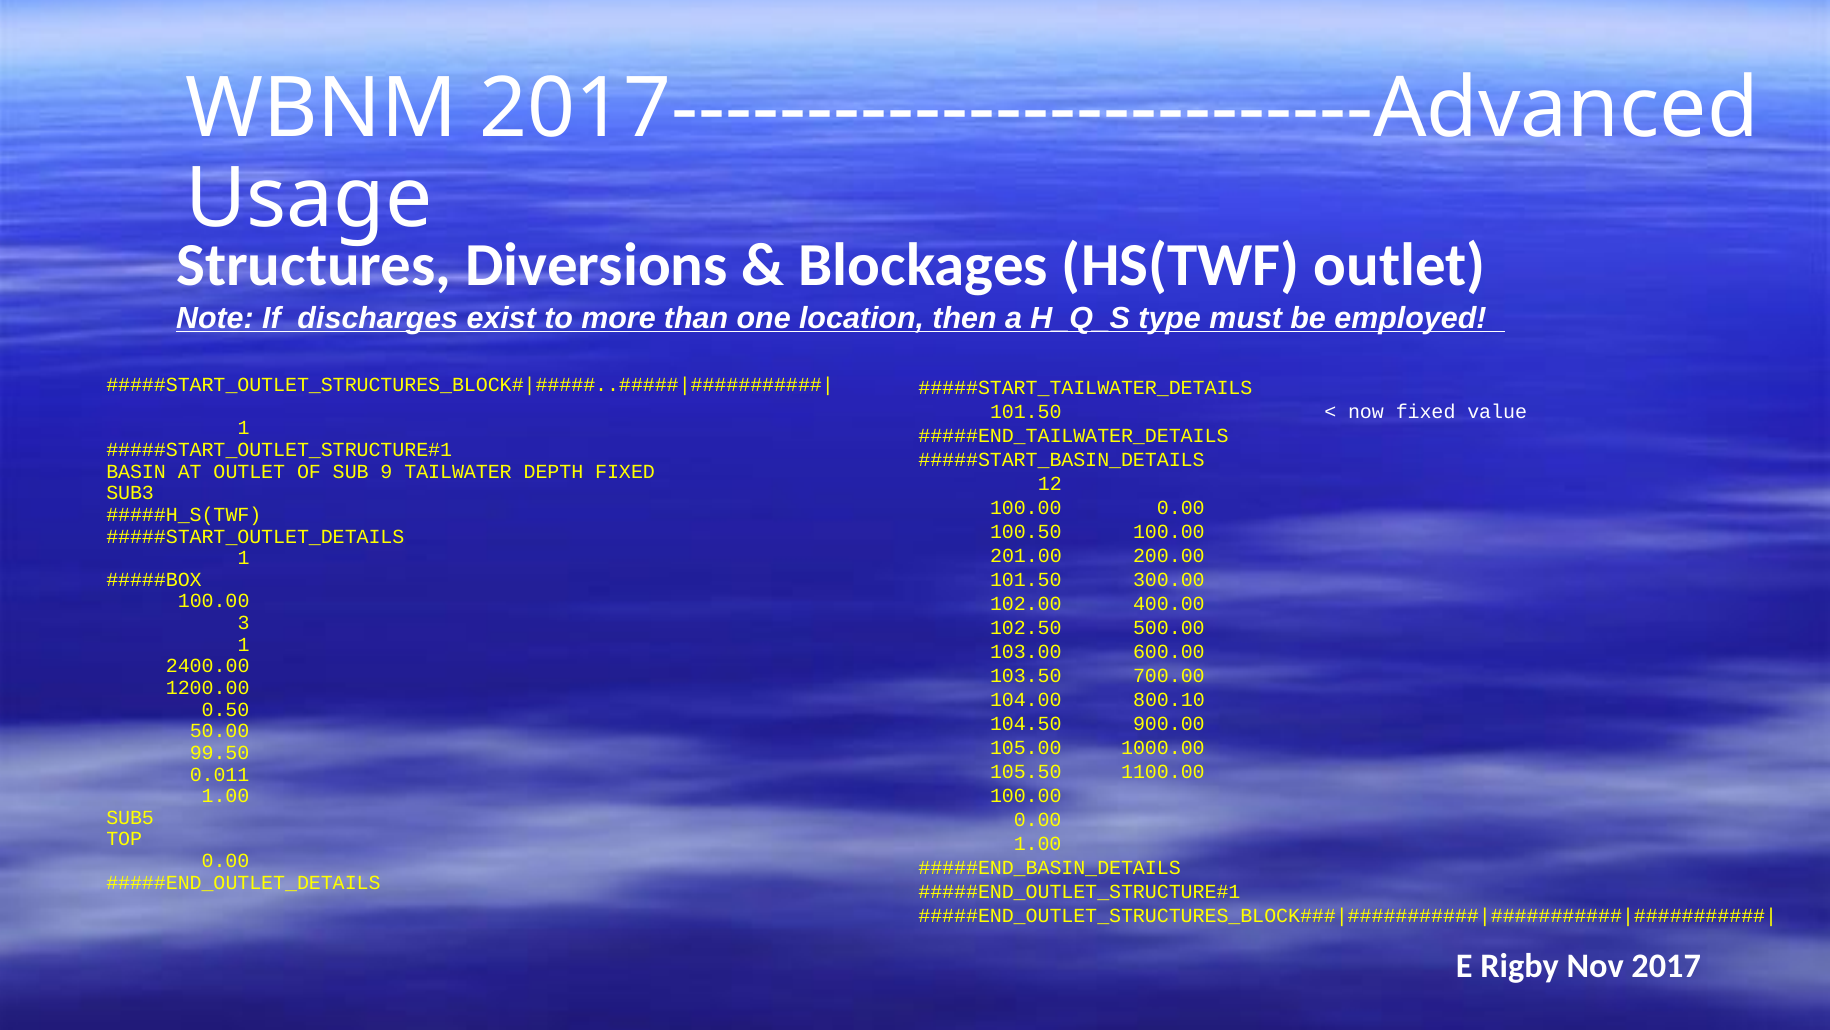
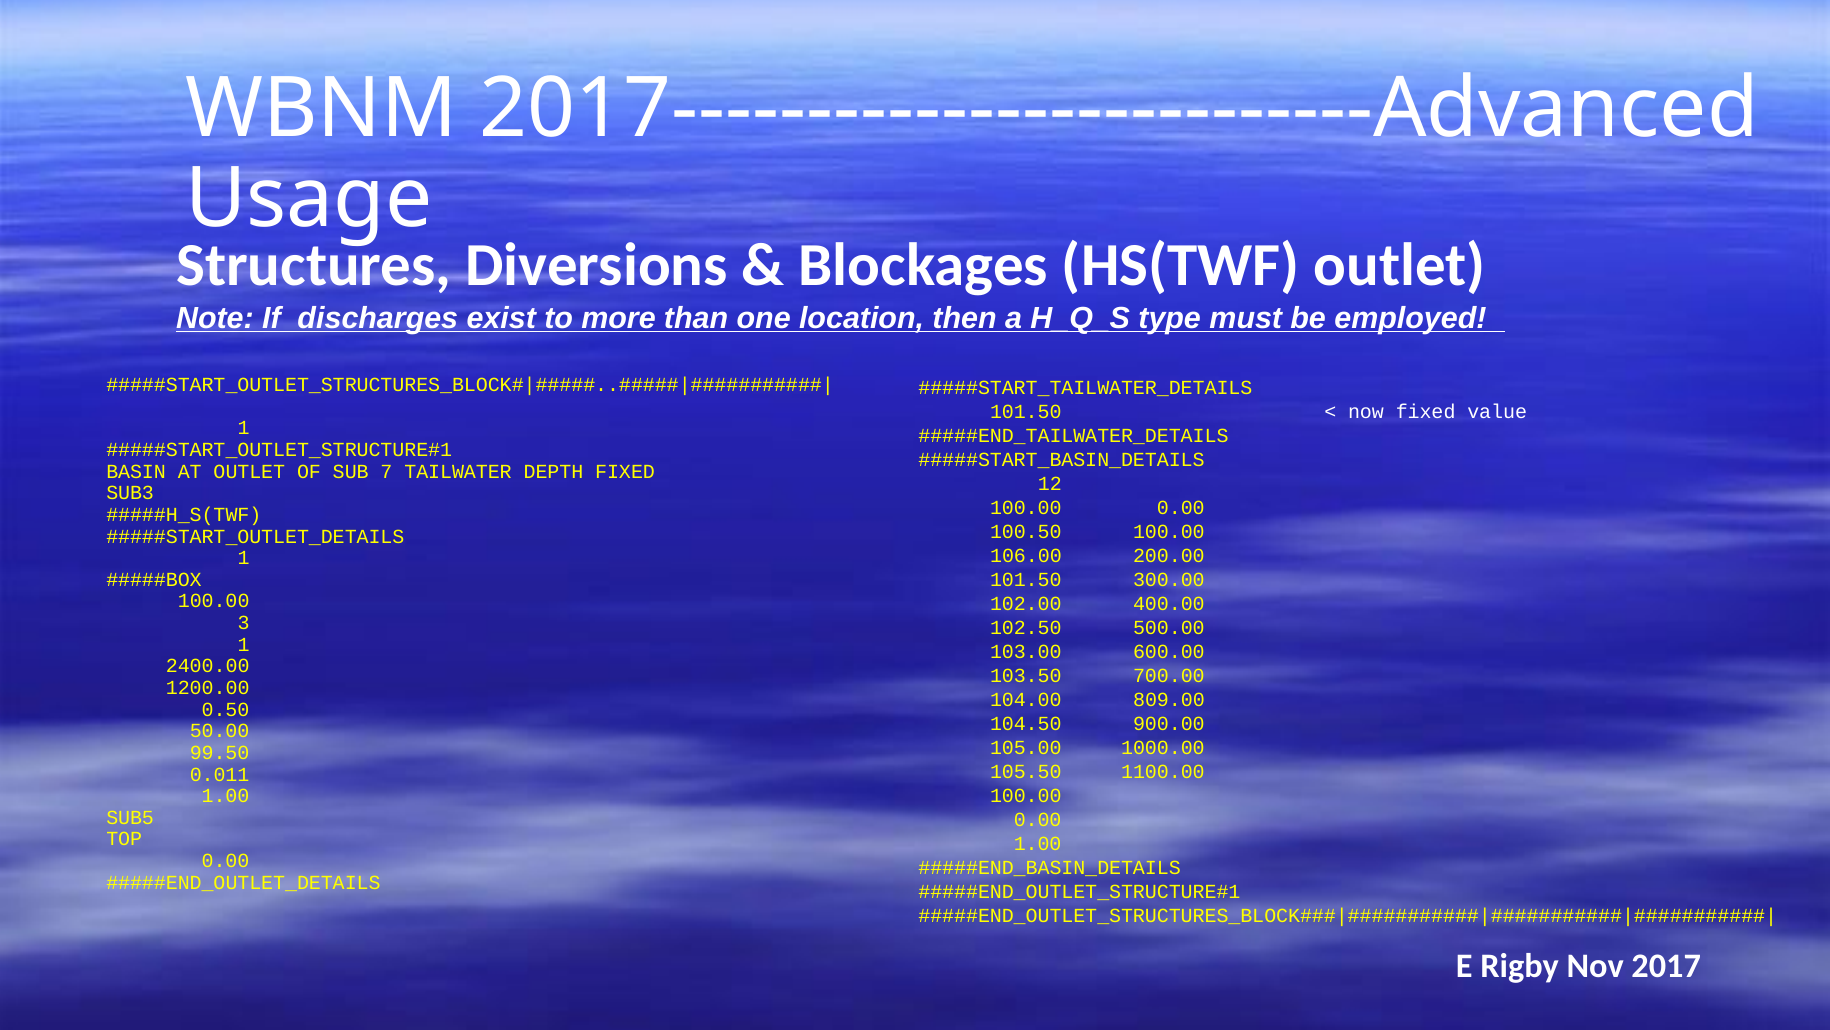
9: 9 -> 7
201.00: 201.00 -> 106.00
800.10: 800.10 -> 809.00
